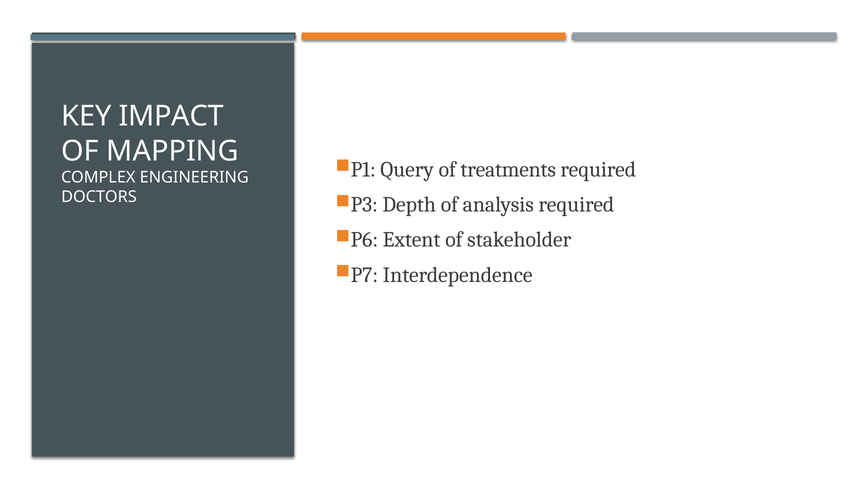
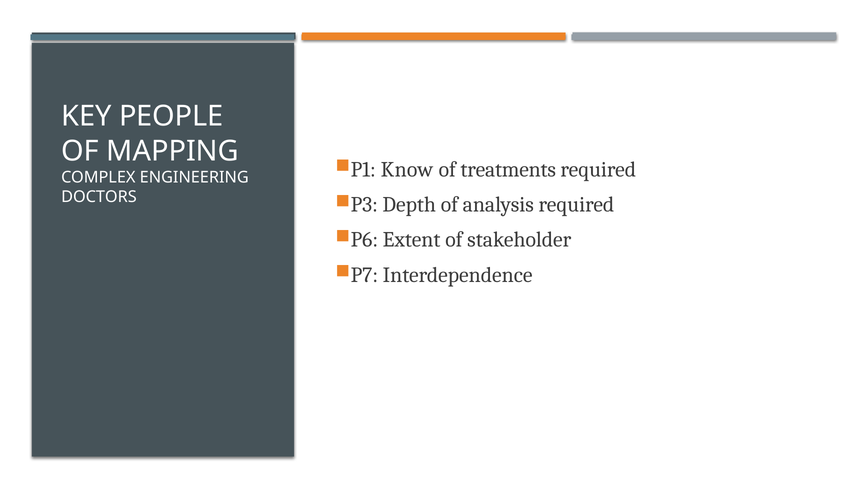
IMPACT: IMPACT -> PEOPLE
Query: Query -> Know
